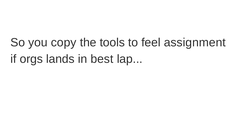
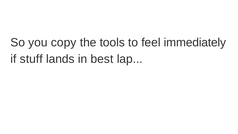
assignment: assignment -> immediately
orgs: orgs -> stuff
